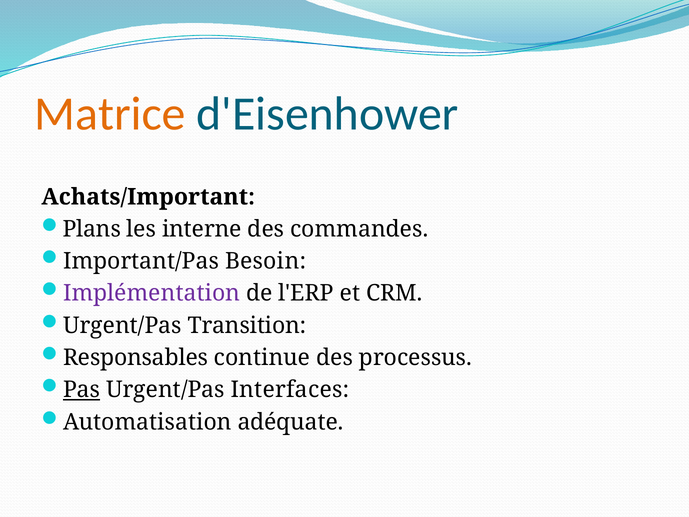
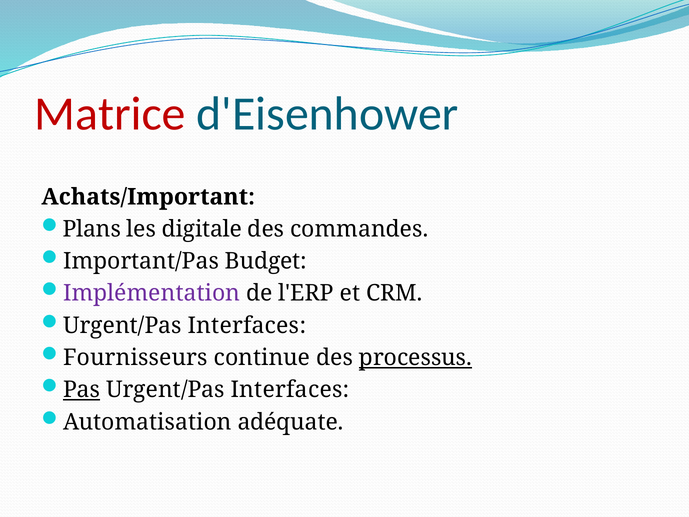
Matrice colour: orange -> red
interne: interne -> digitale
Besoin: Besoin -> Budget
Transition at (247, 325): Transition -> Interfaces
Responsables: Responsables -> Fournisseurs
processus underline: none -> present
